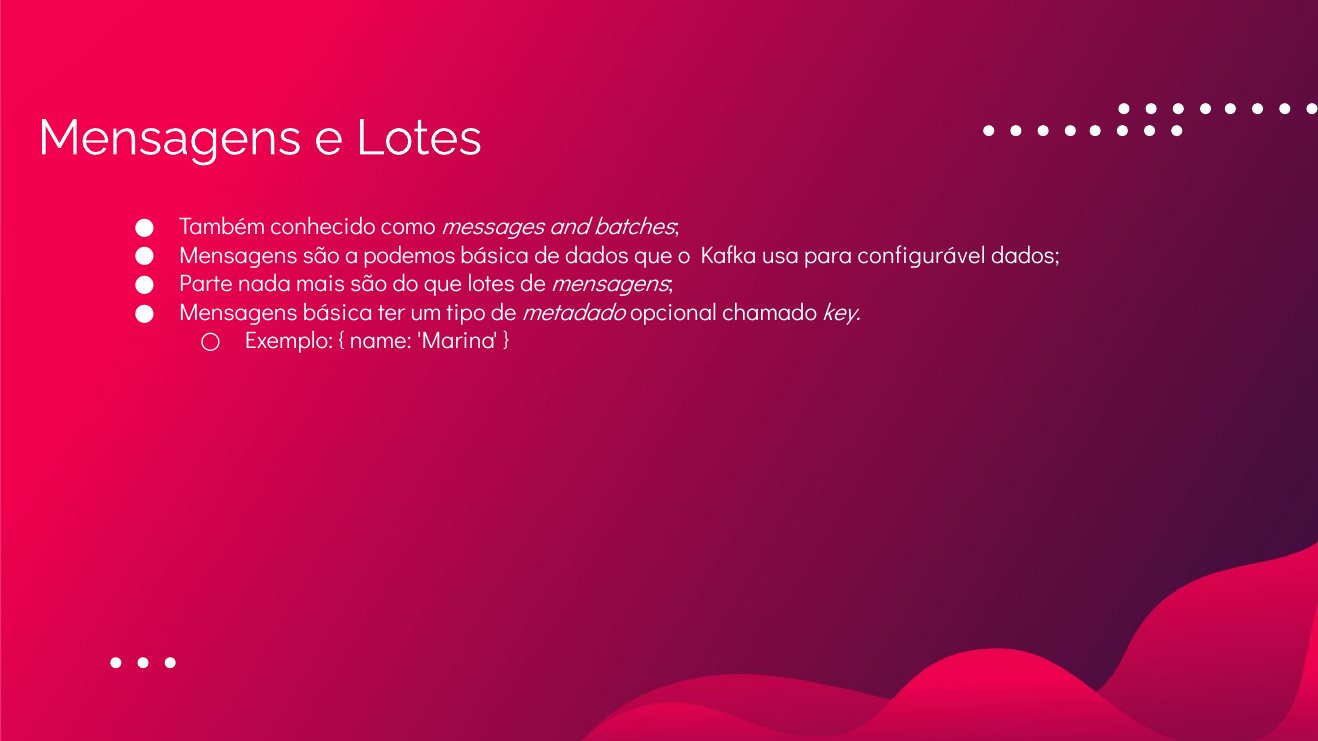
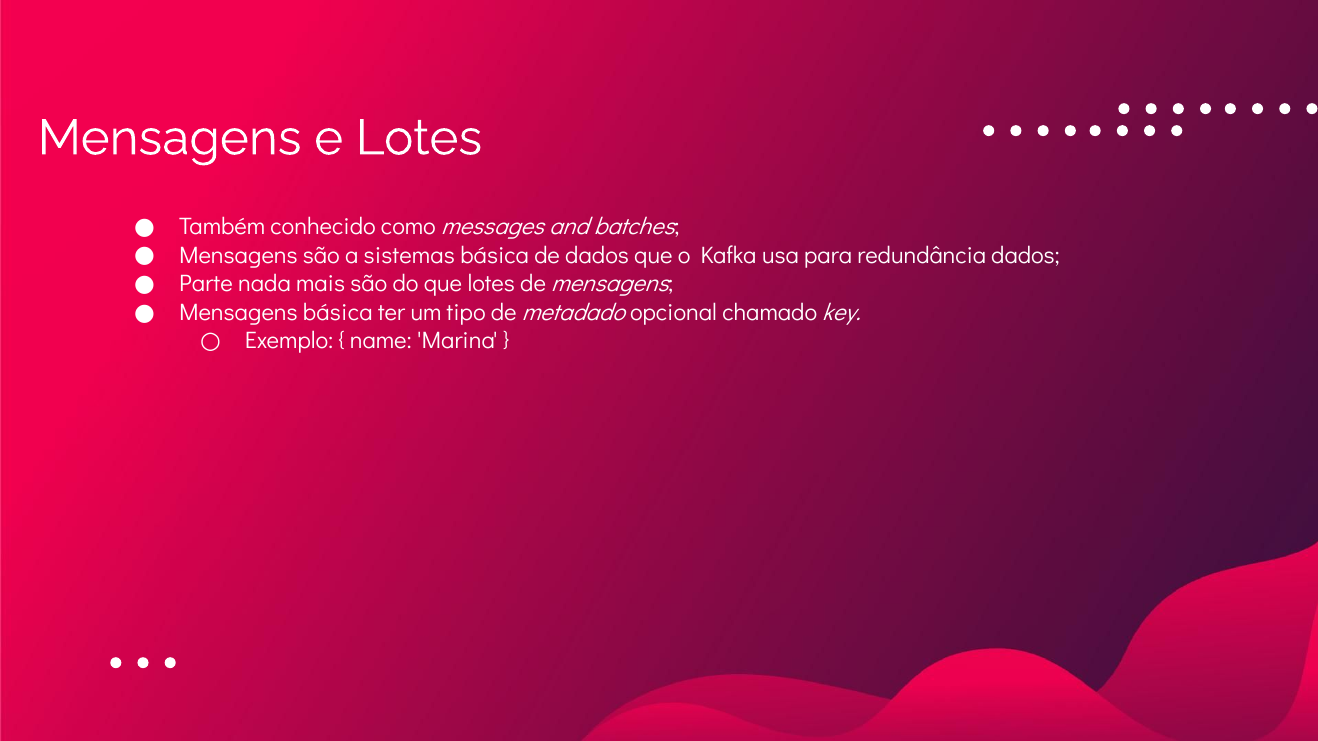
podemos: podemos -> sistemas
configurável: configurável -> redundância
